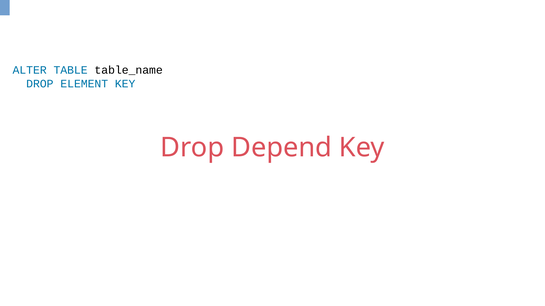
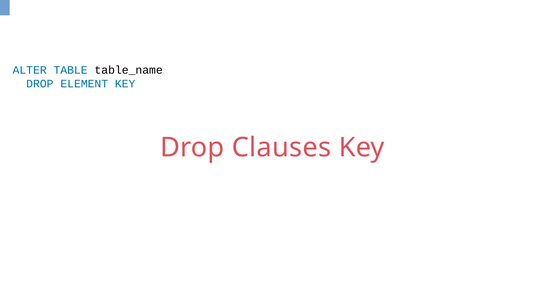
Depend: Depend -> Clauses
